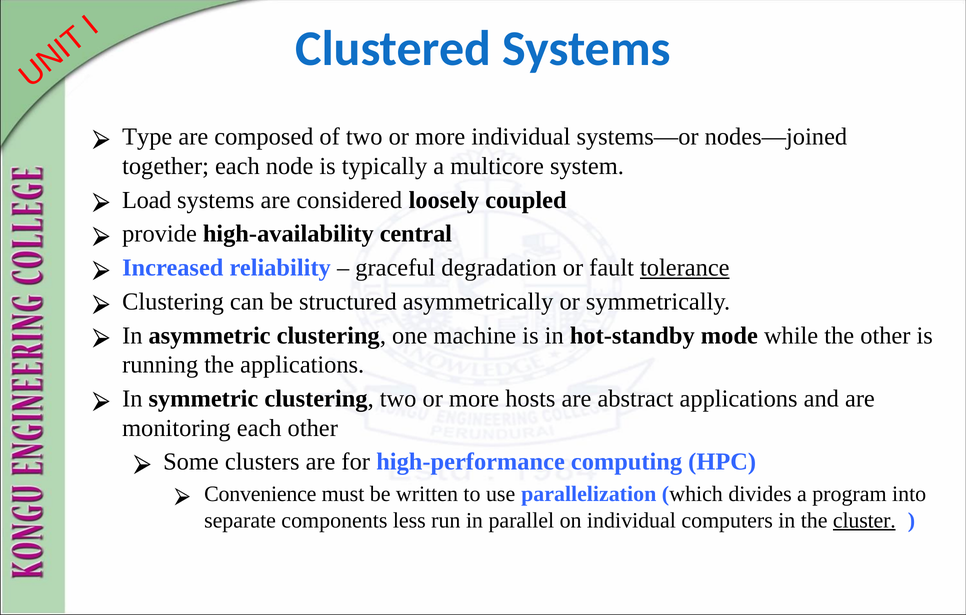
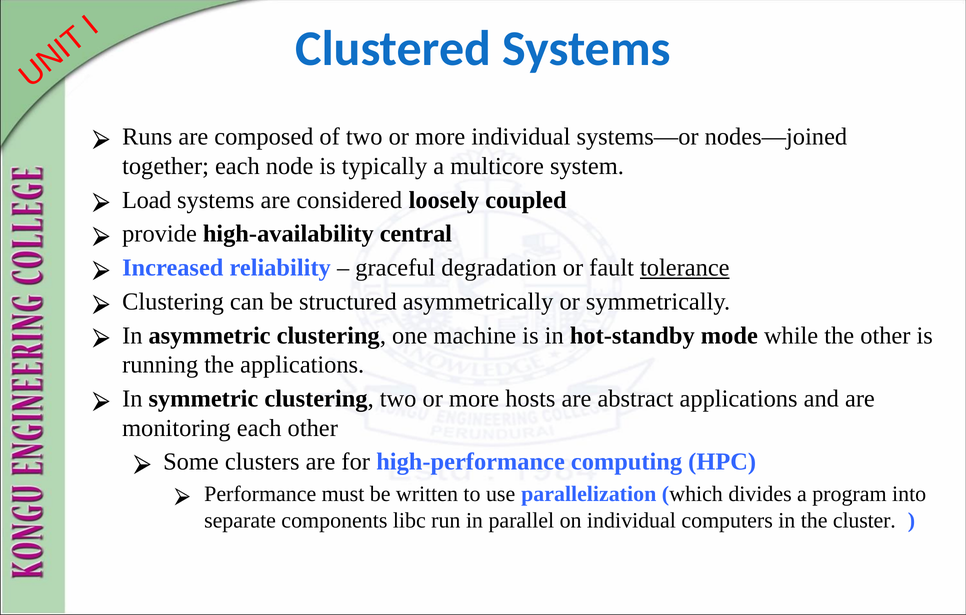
Type: Type -> Runs
Convenience: Convenience -> Performance
less: less -> libc
cluster underline: present -> none
